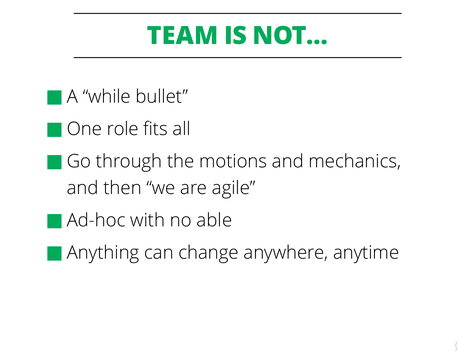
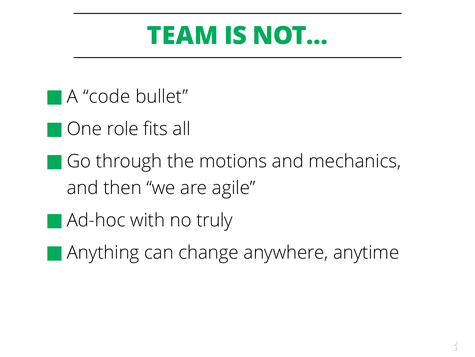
while: while -> code
able: able -> truly
